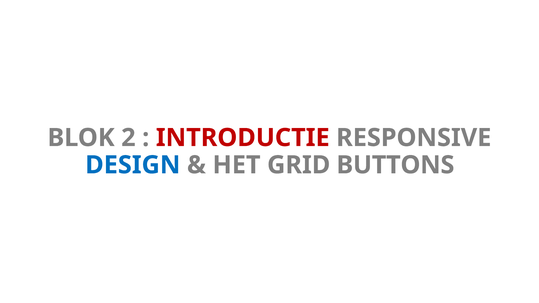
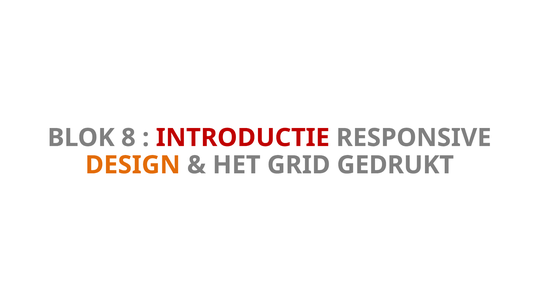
2: 2 -> 8
DESIGN colour: blue -> orange
BUTTONS: BUTTONS -> GEDRUKT
